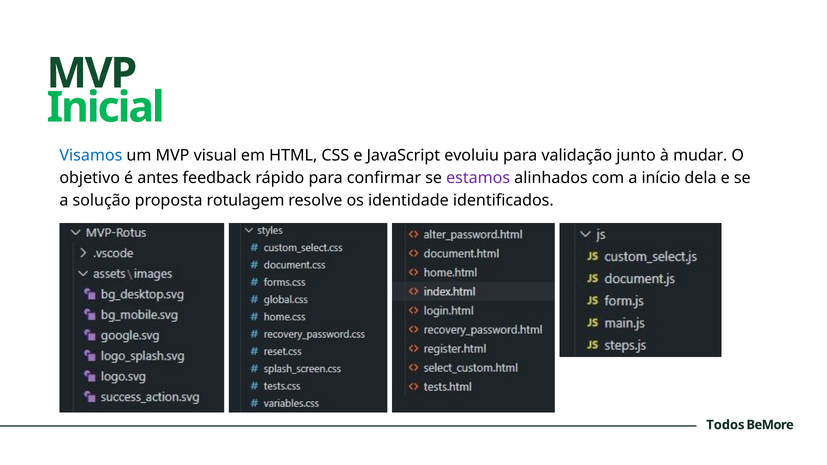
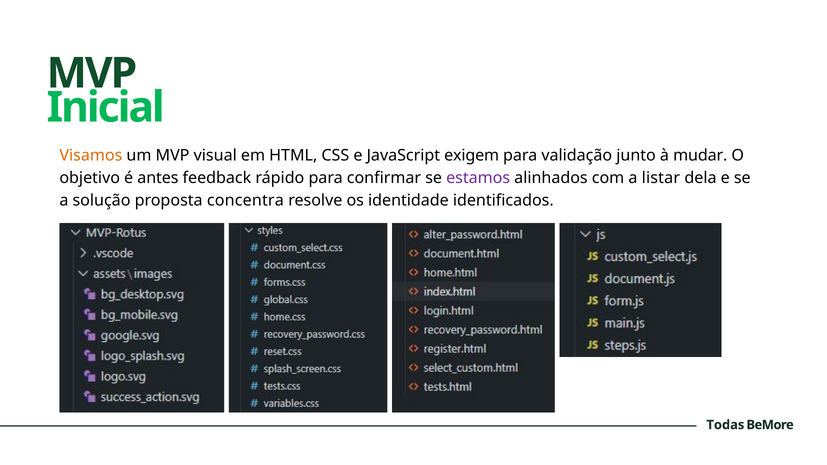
Visamos colour: blue -> orange
evoluiu: evoluiu -> exigem
início: início -> listar
rotulagem: rotulagem -> concentra
Todos: Todos -> Todas
